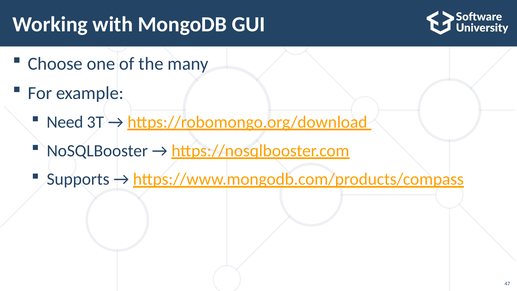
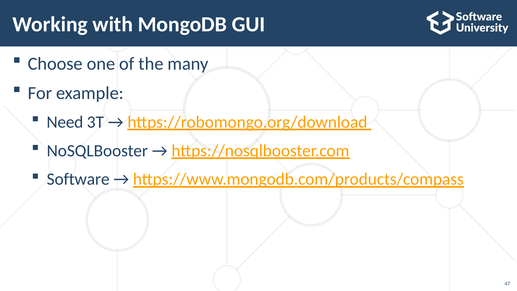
Supports: Supports -> Software
